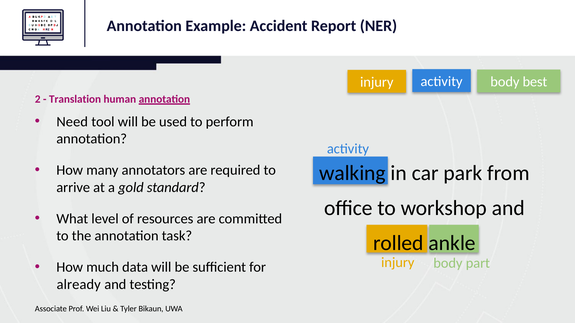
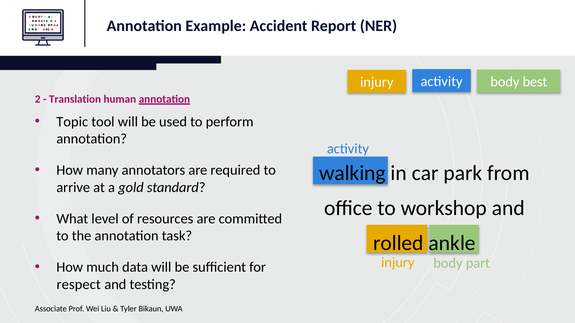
Need: Need -> Topic
already: already -> respect
